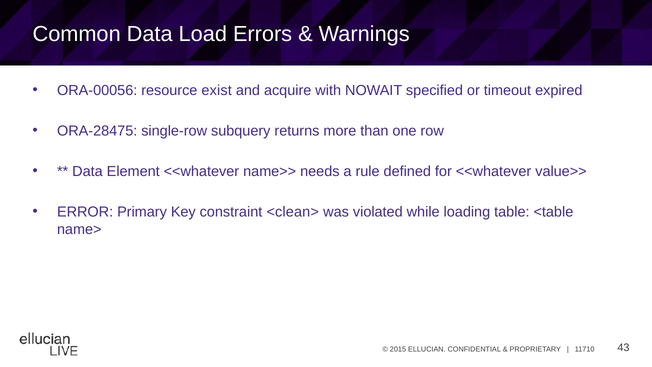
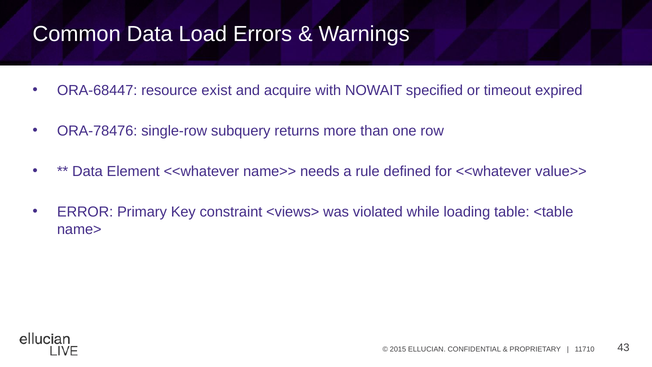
ORA-00056: ORA-00056 -> ORA-68447
ORA-28475: ORA-28475 -> ORA-78476
<clean>: <clean> -> <views>
